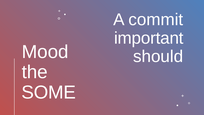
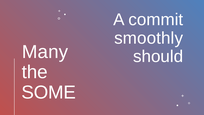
important: important -> smoothly
Mood: Mood -> Many
